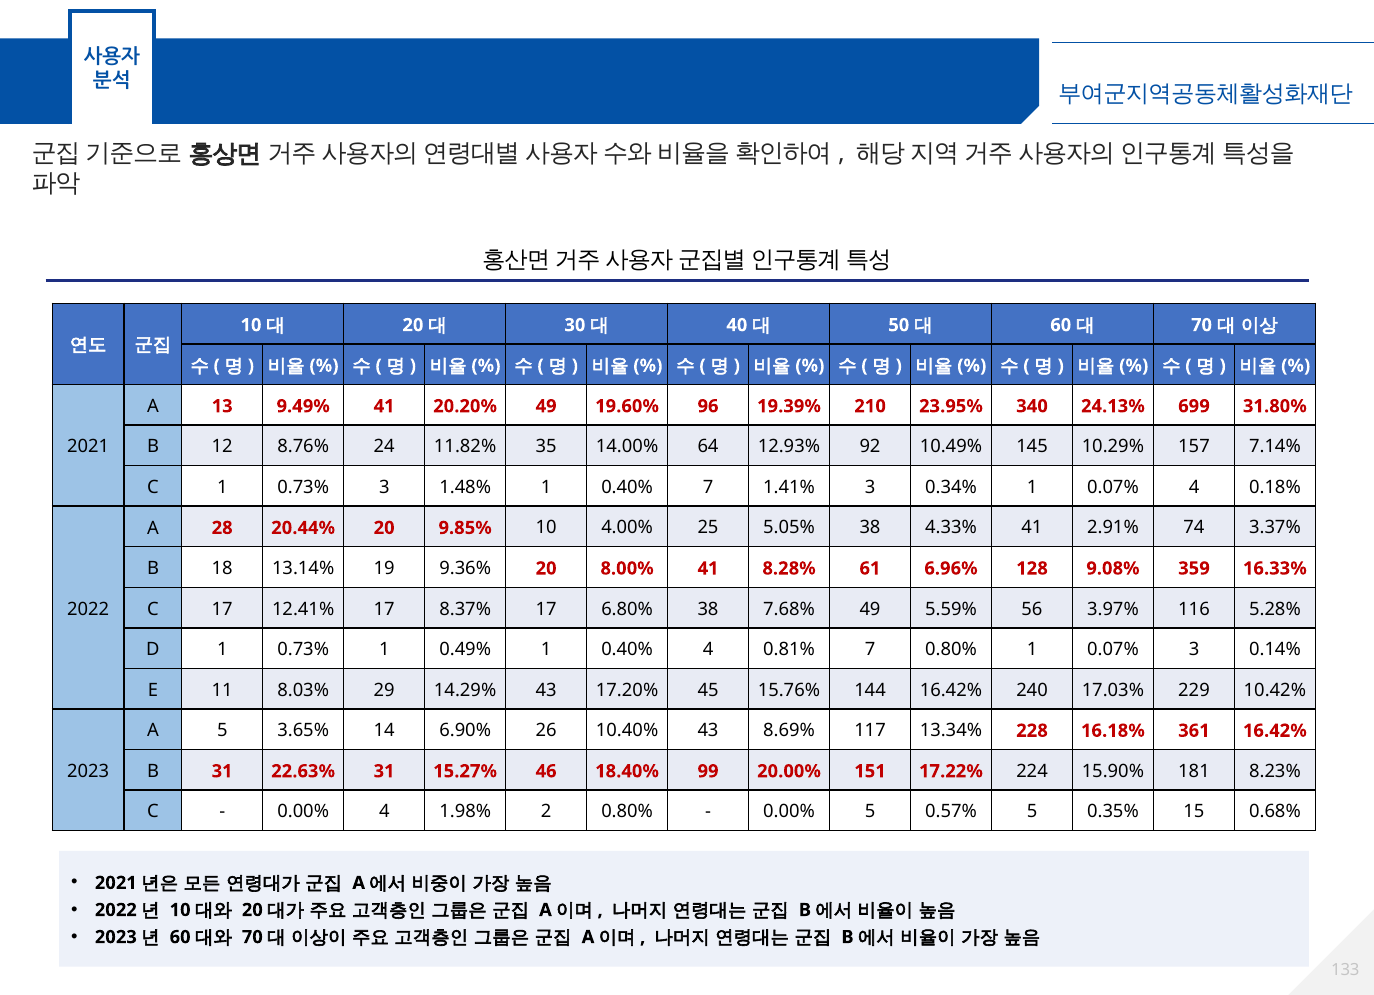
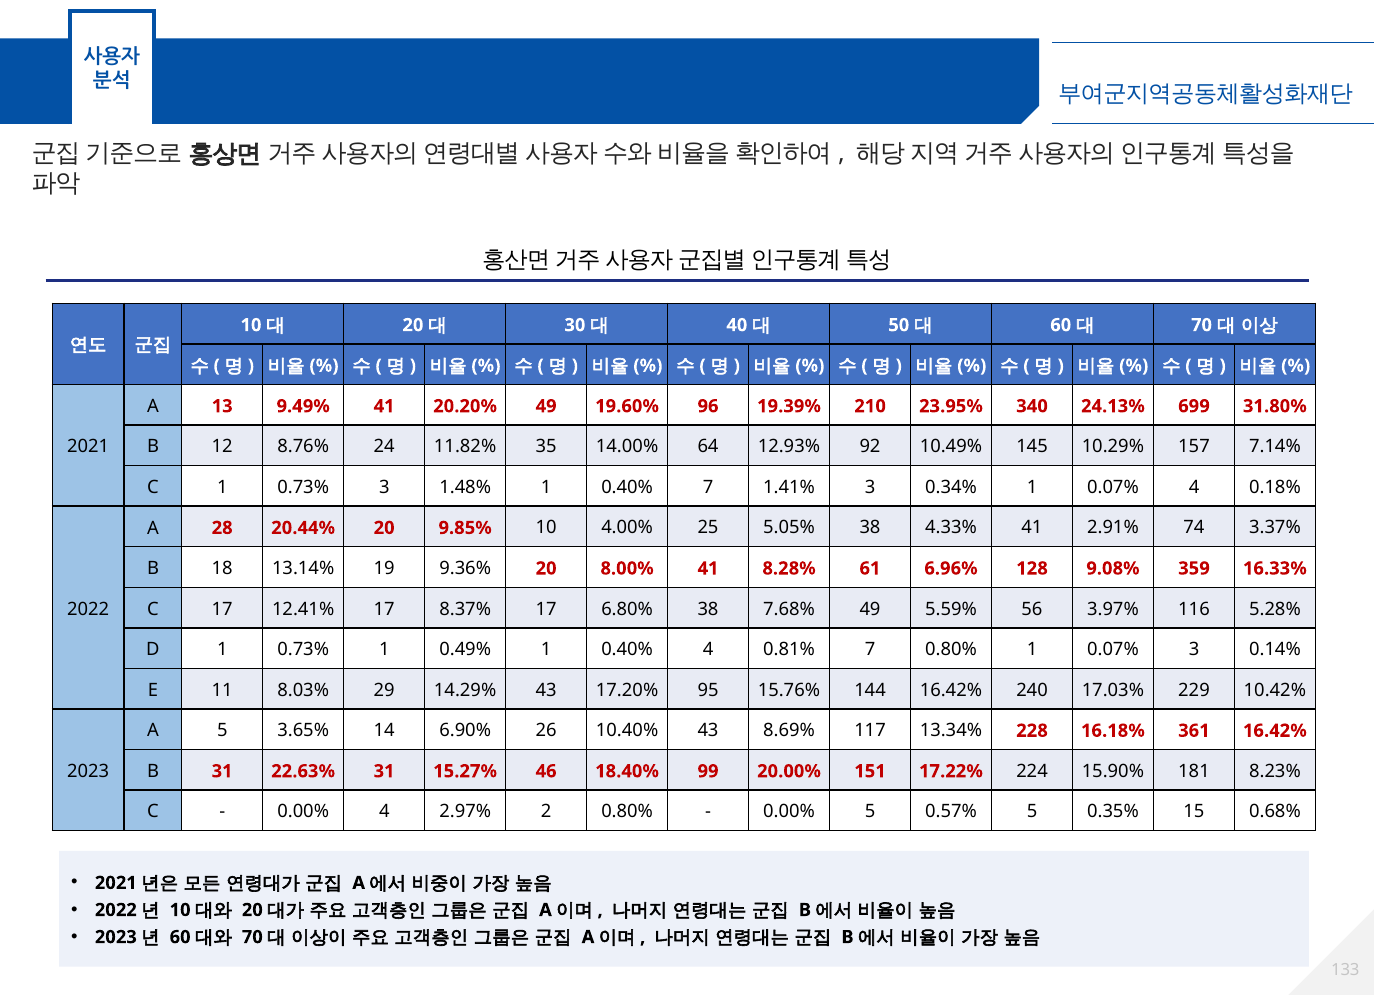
45: 45 -> 95
1.98%: 1.98% -> 2.97%
